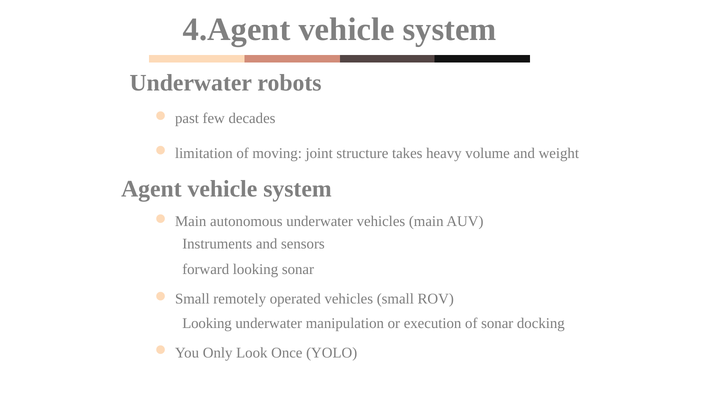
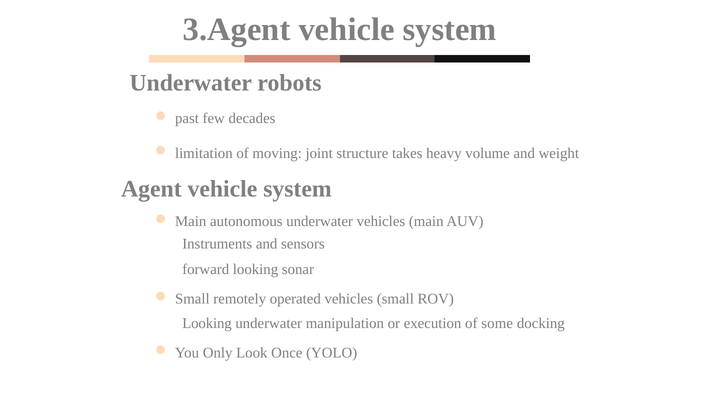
4.Agent: 4.Agent -> 3.Agent
of sonar: sonar -> some
